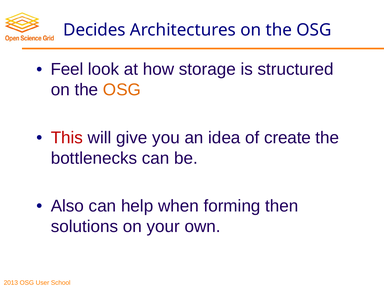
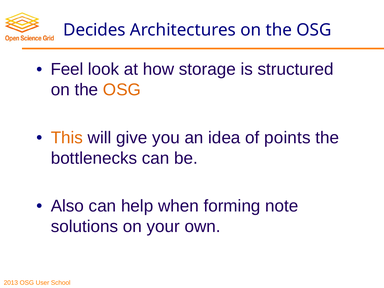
This colour: red -> orange
create: create -> points
then: then -> note
